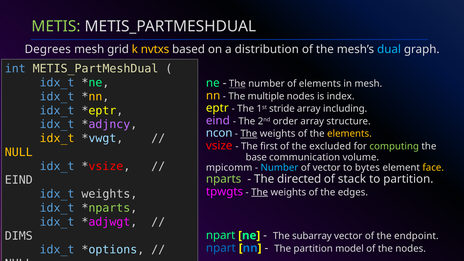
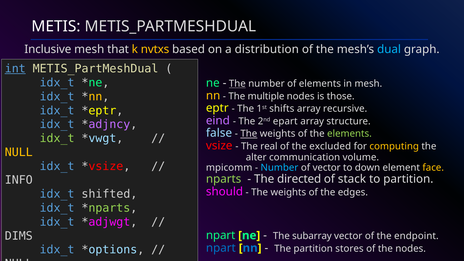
METIS colour: light green -> white
Degrees: Degrees -> Inclusive
grid: grid -> that
int underline: none -> present
index: index -> those
stride: stride -> shifts
including: including -> recursive
order: order -> epart
ncon: ncon -> false
elements at (349, 134) colour: yellow -> light green
idx_t at (57, 138) colour: yellow -> light green
first: first -> real
computing colour: light green -> yellow
base: base -> alter
bytes: bytes -> down
EIND at (19, 180): EIND -> INFO
tpwgts: tpwgts -> should
The at (260, 192) underline: present -> none
idx_t weights: weights -> shifted
model: model -> stores
